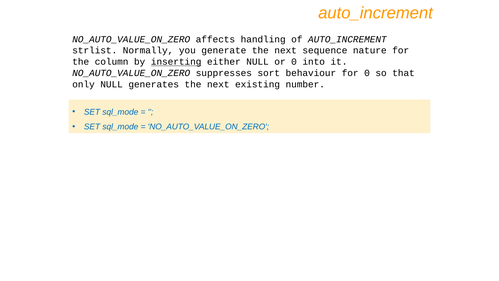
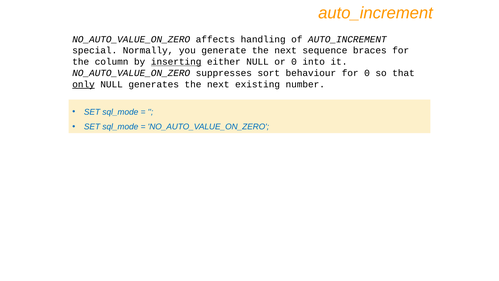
strlist: strlist -> special
nature: nature -> braces
only underline: none -> present
